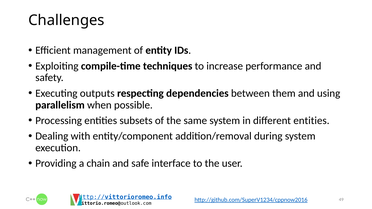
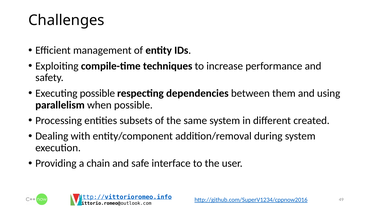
Executing outputs: outputs -> possible
different entities: entities -> created
